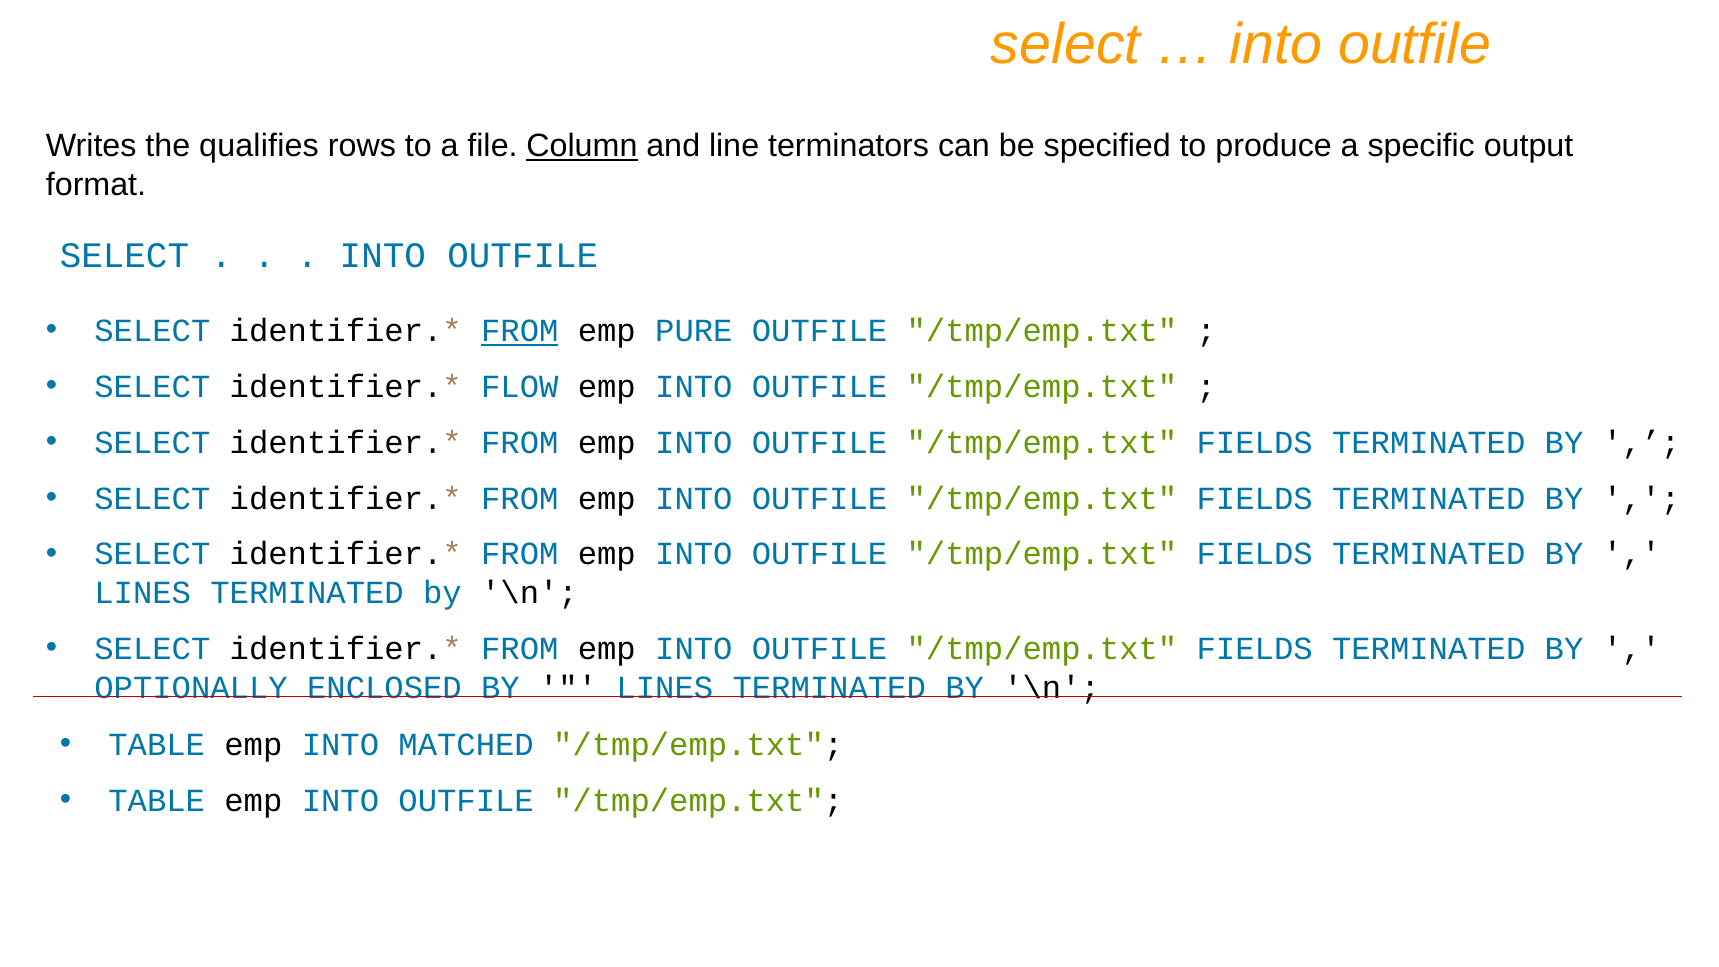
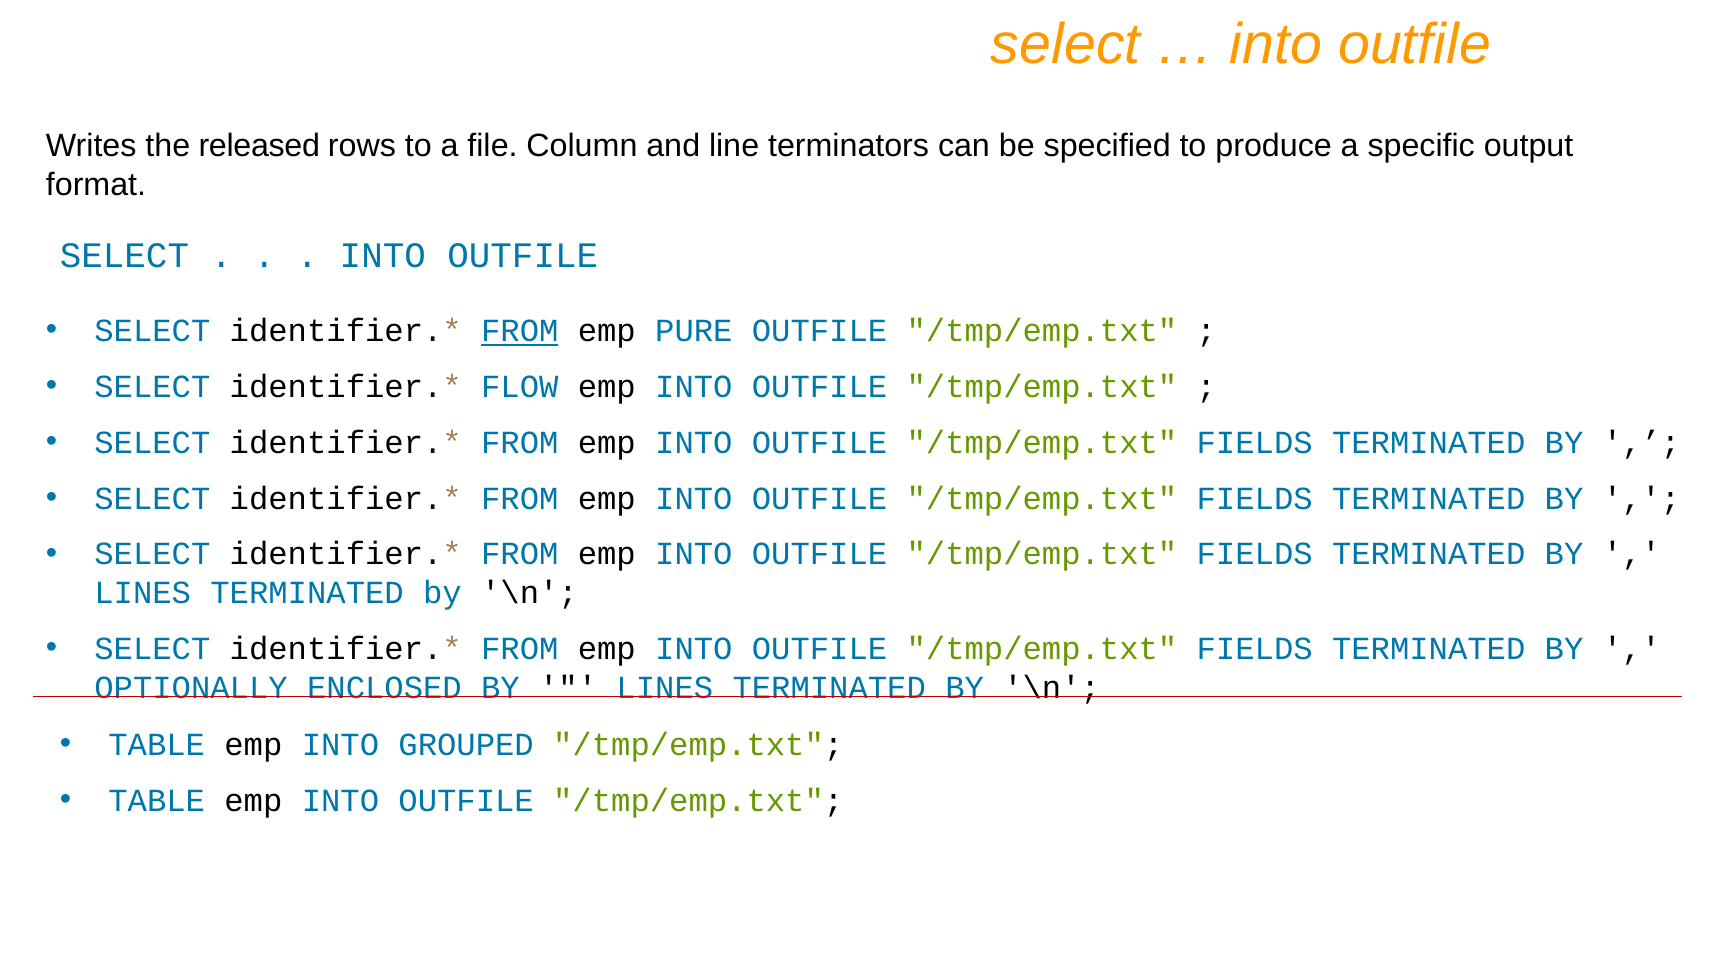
qualifies: qualifies -> released
Column underline: present -> none
MATCHED: MATCHED -> GROUPED
